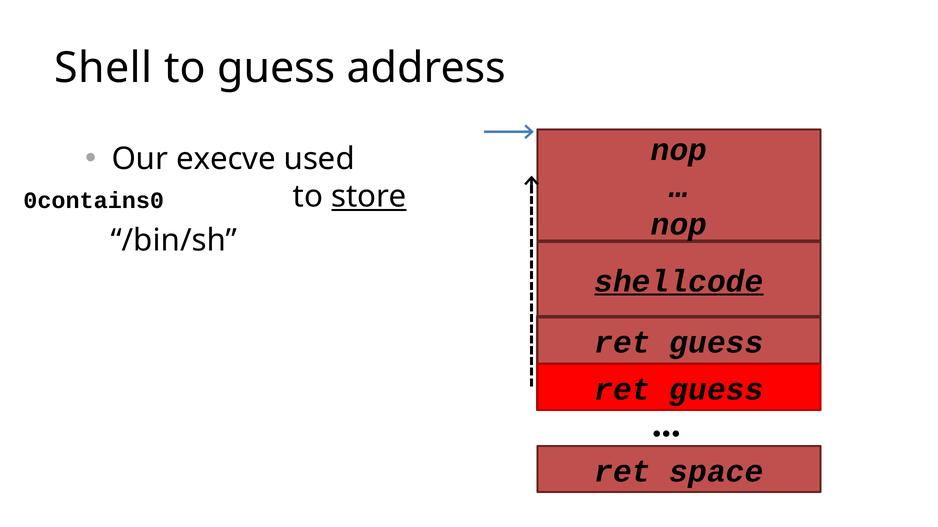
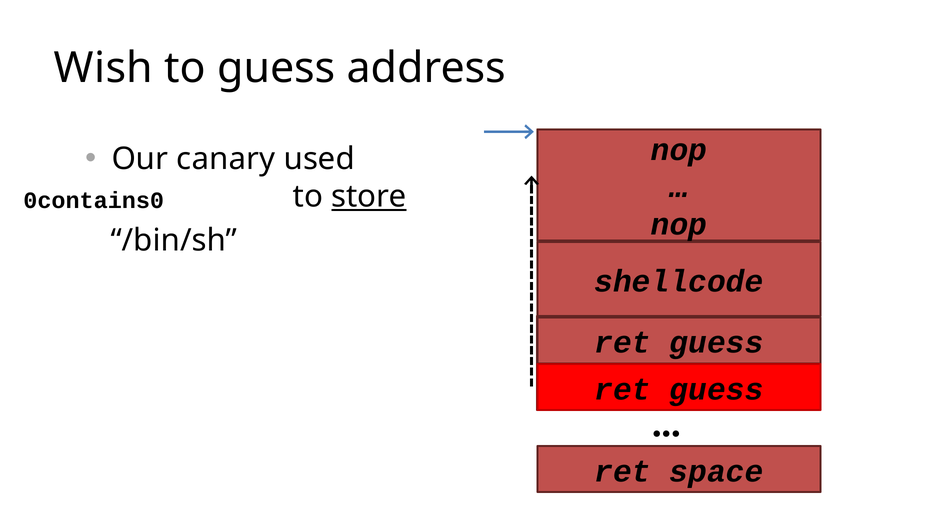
Shell: Shell -> Wish
execve: execve -> canary
shellcode underline: present -> none
